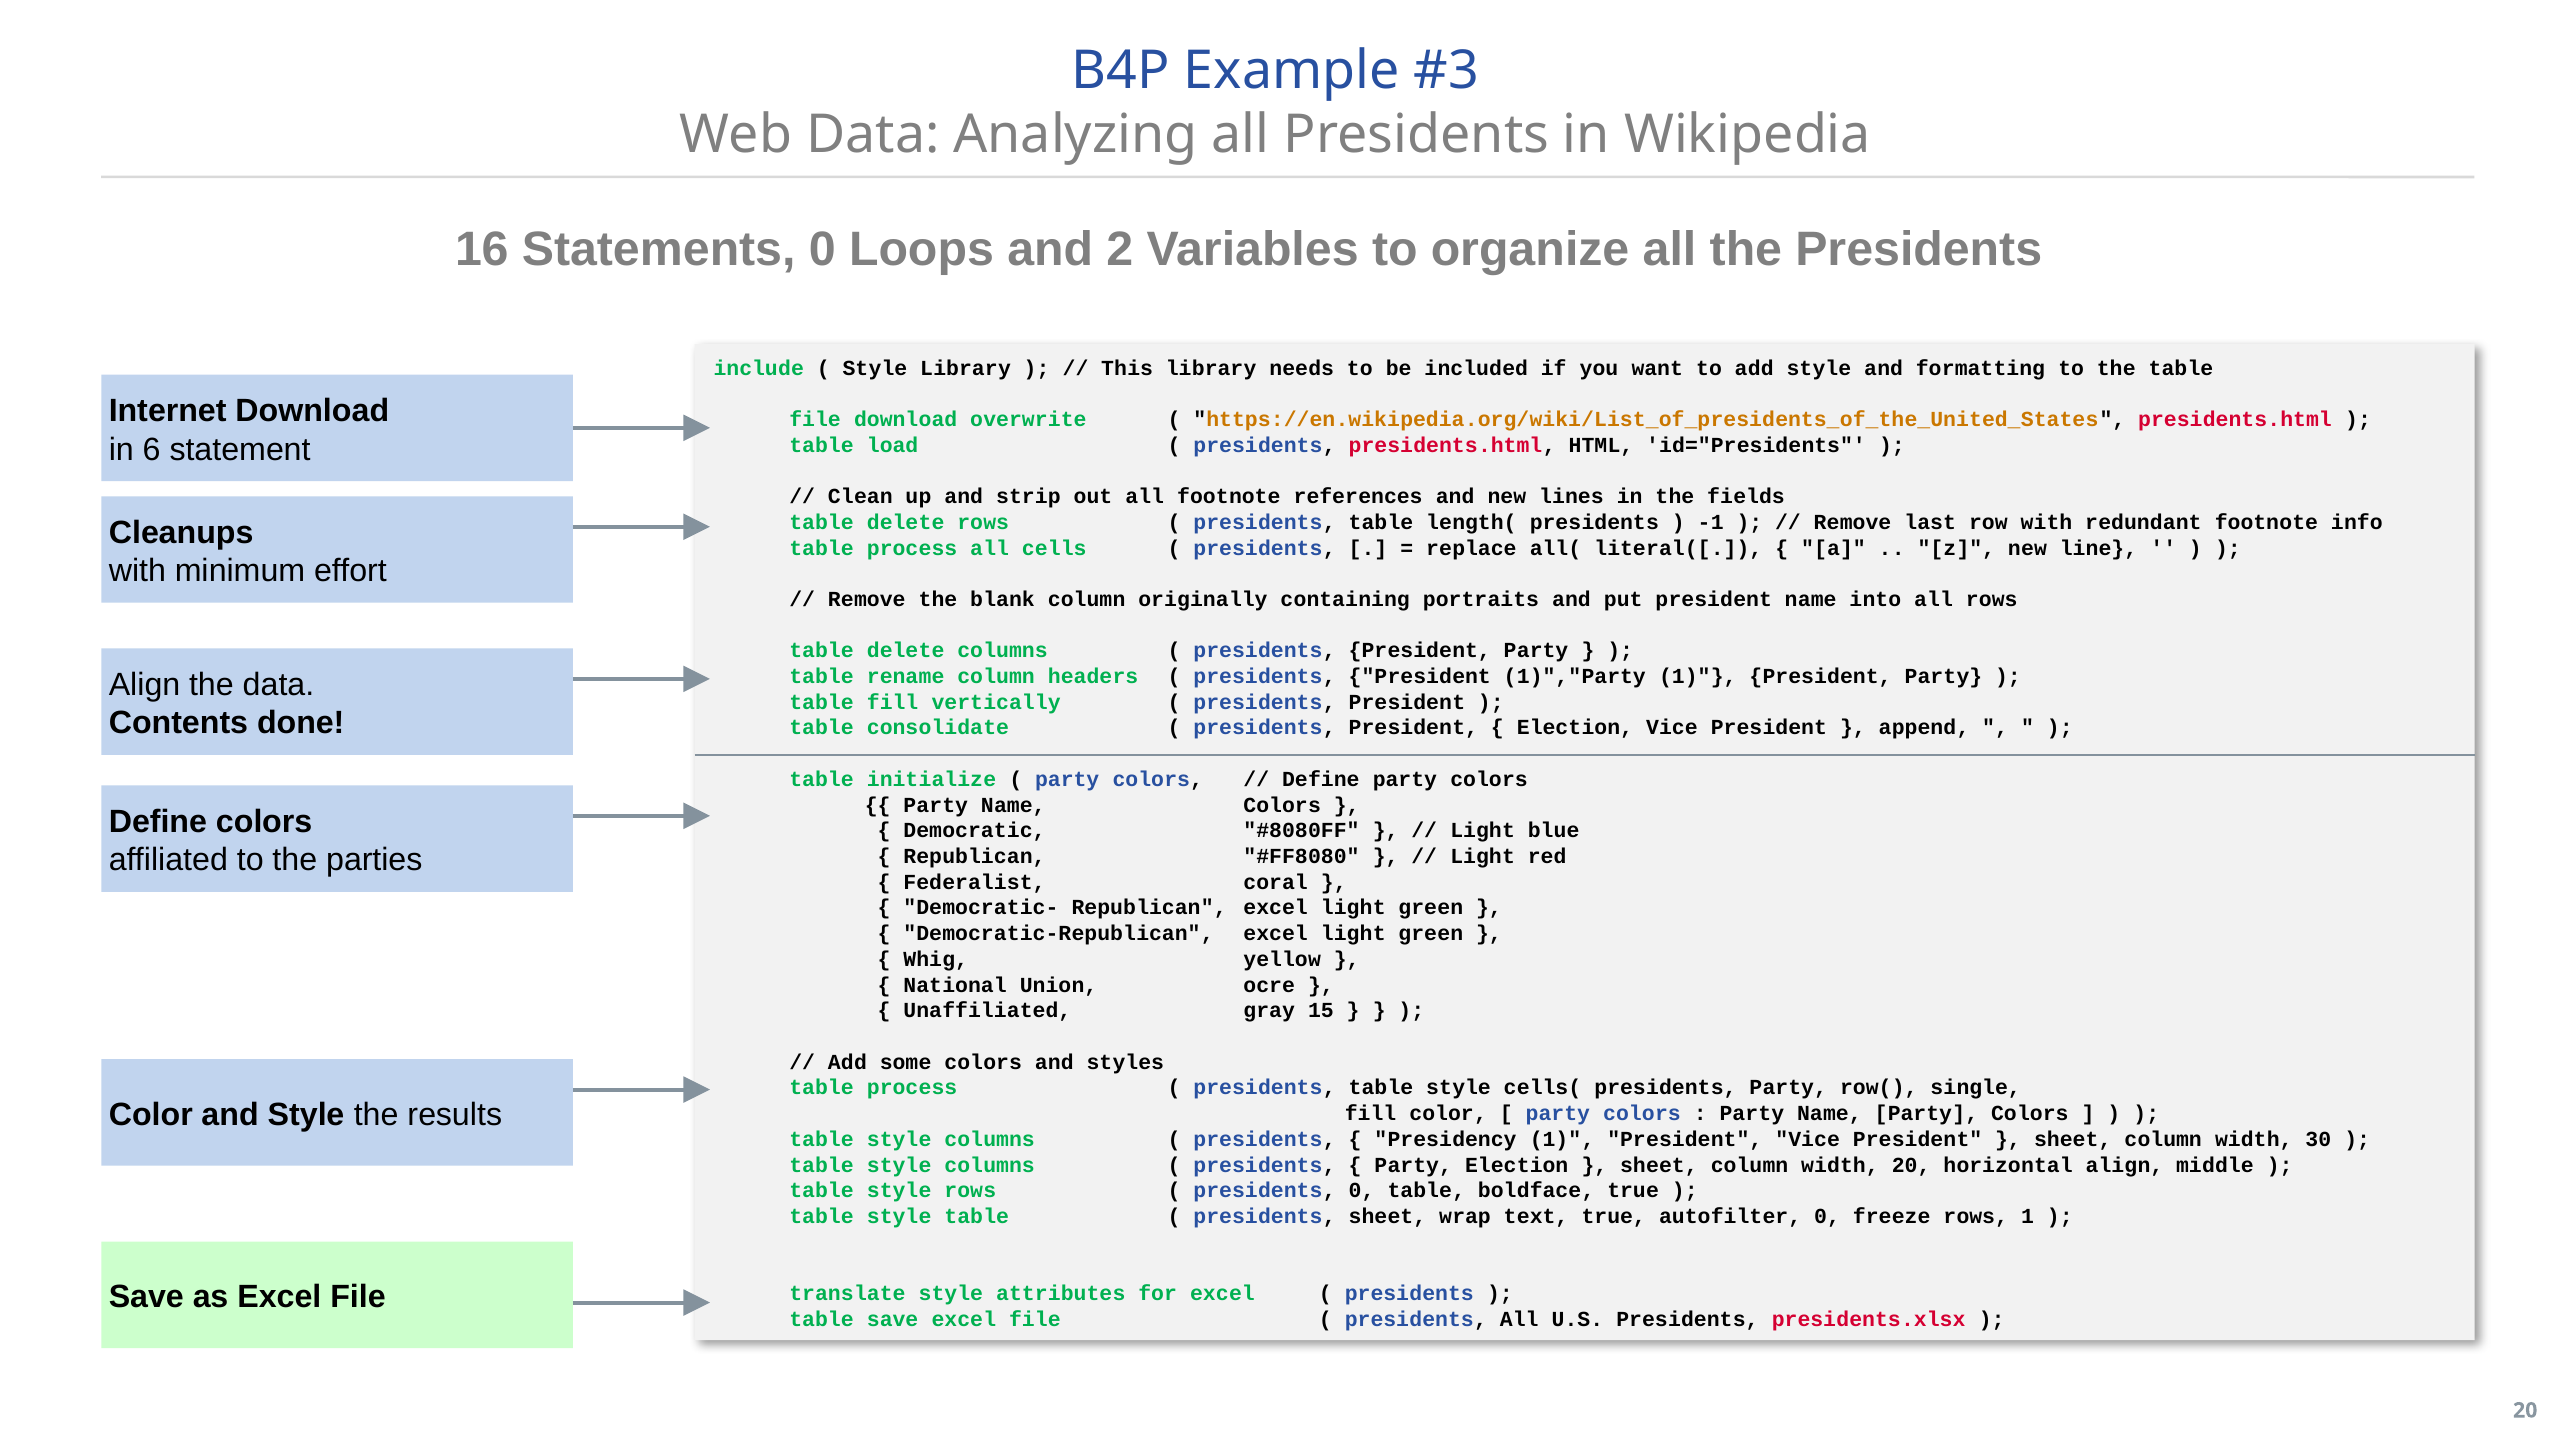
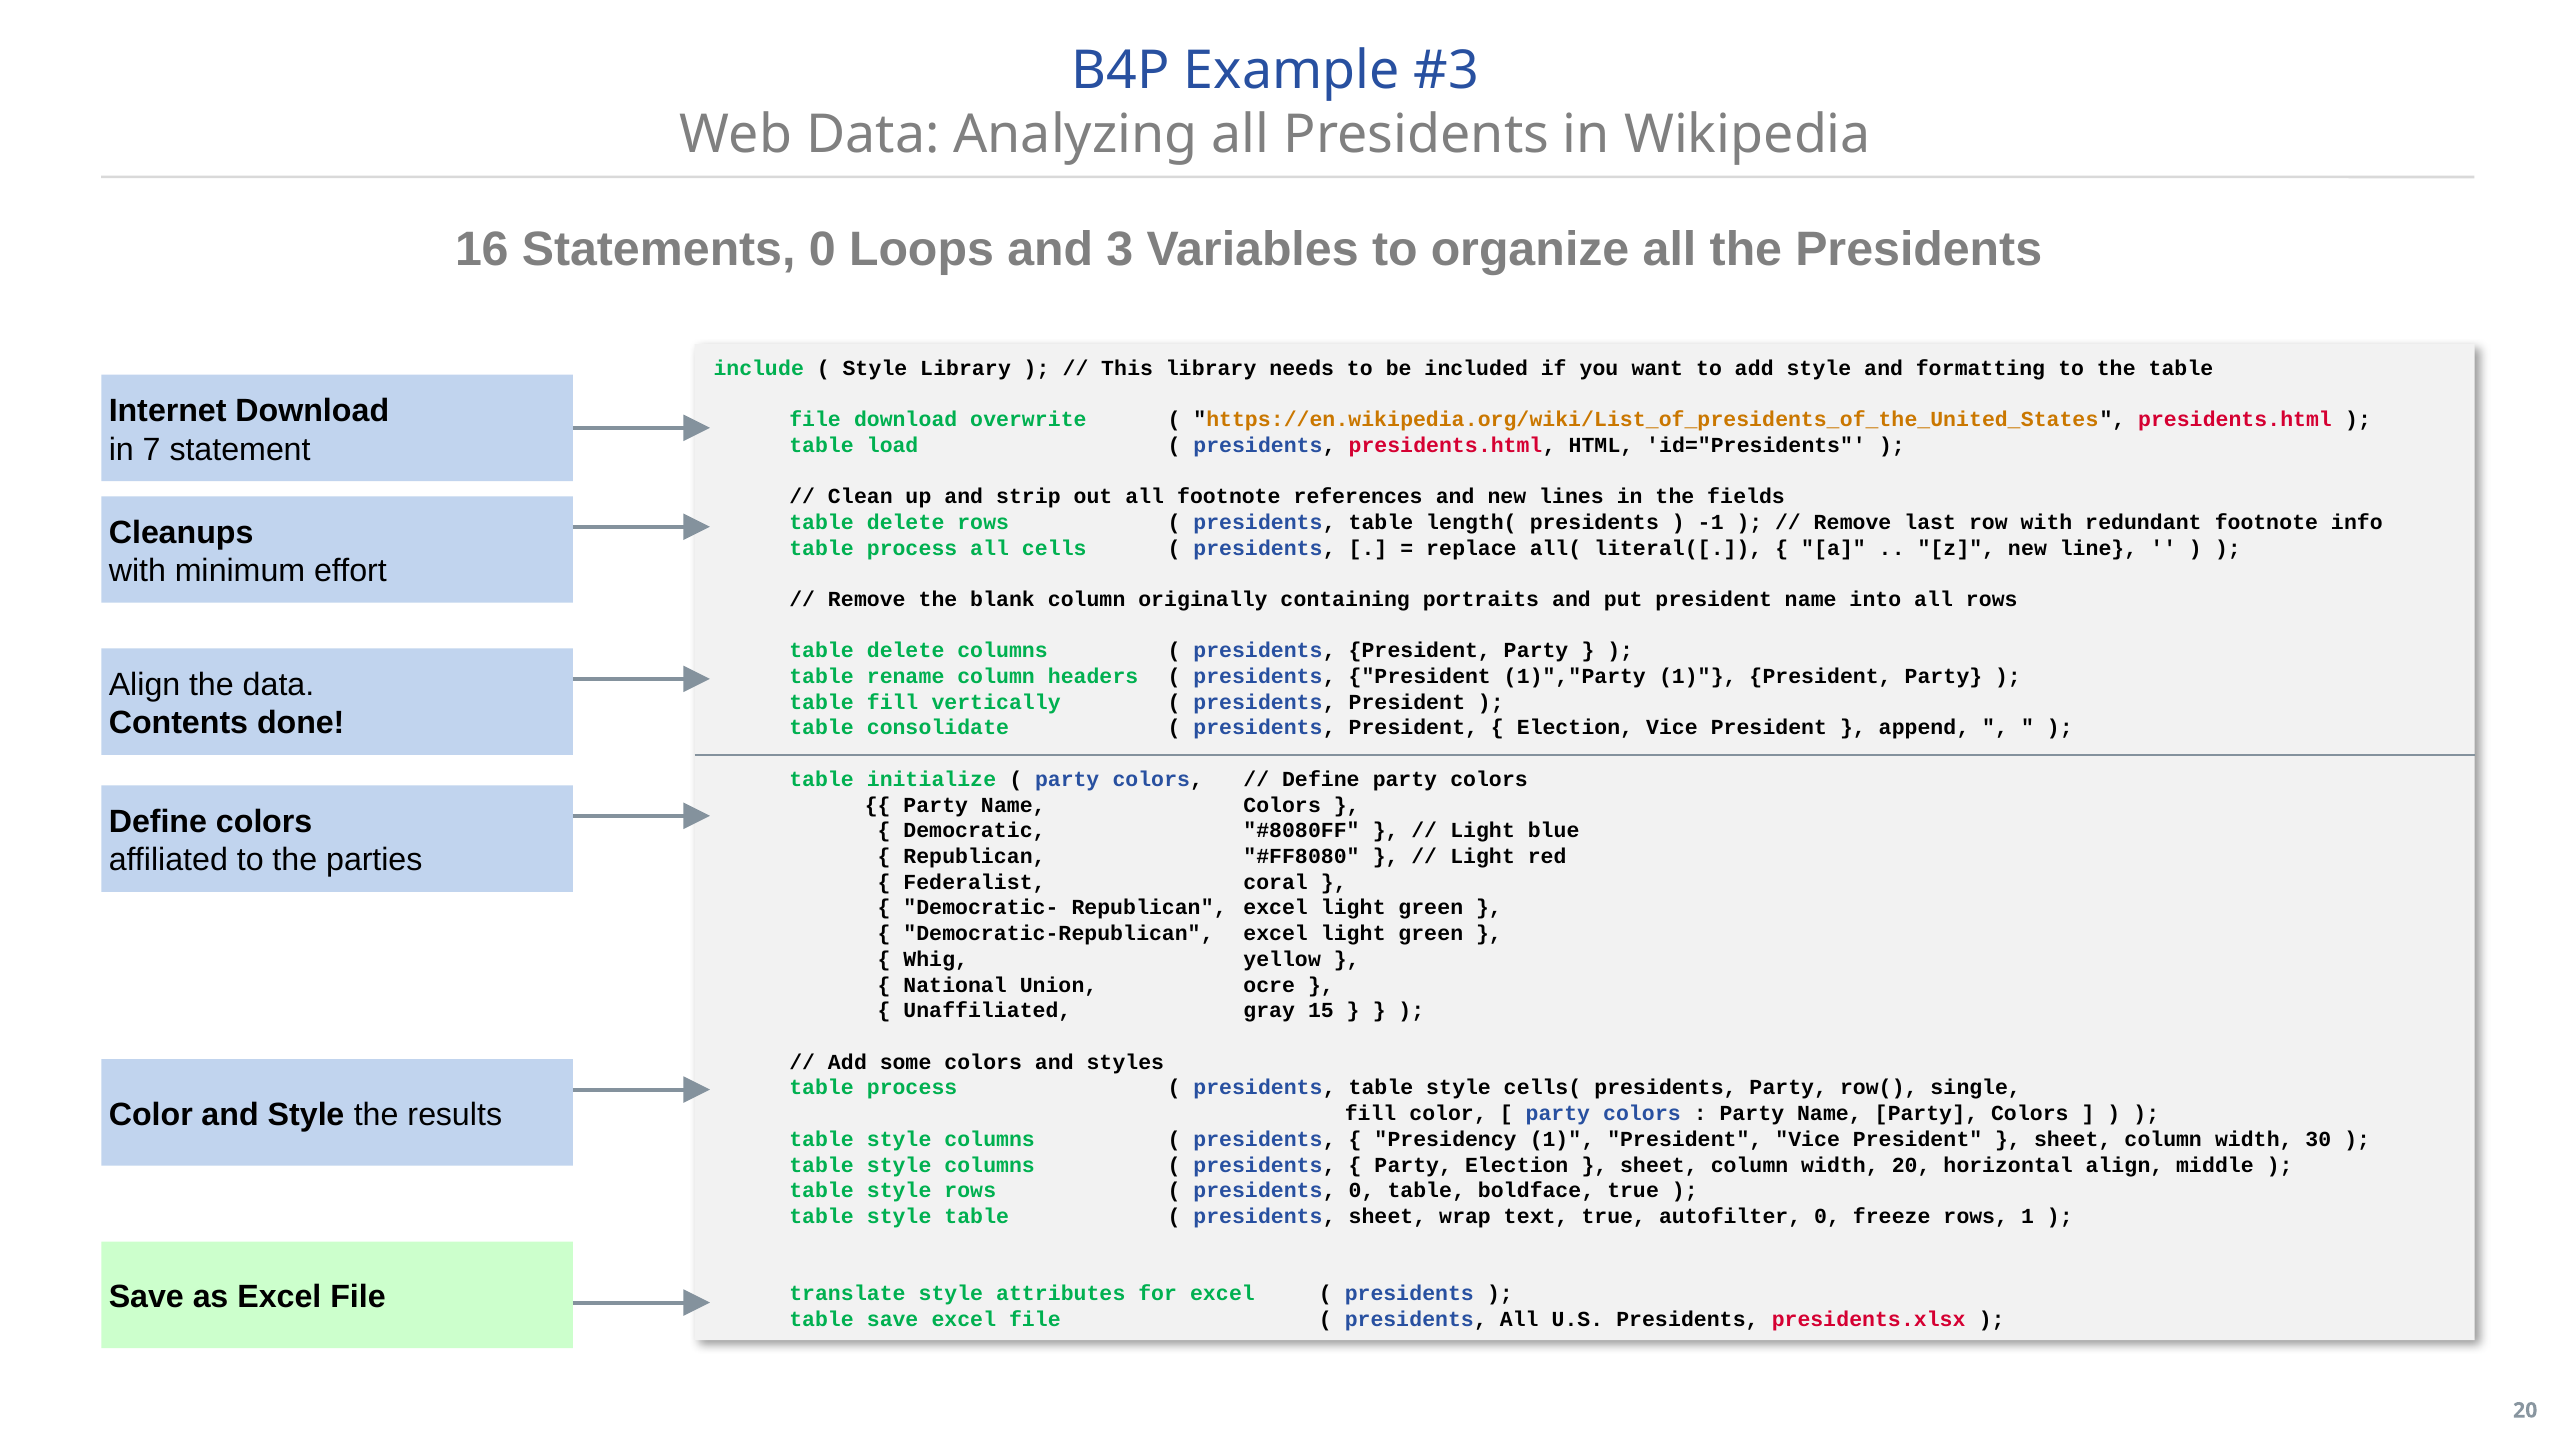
2: 2 -> 3
6: 6 -> 7
